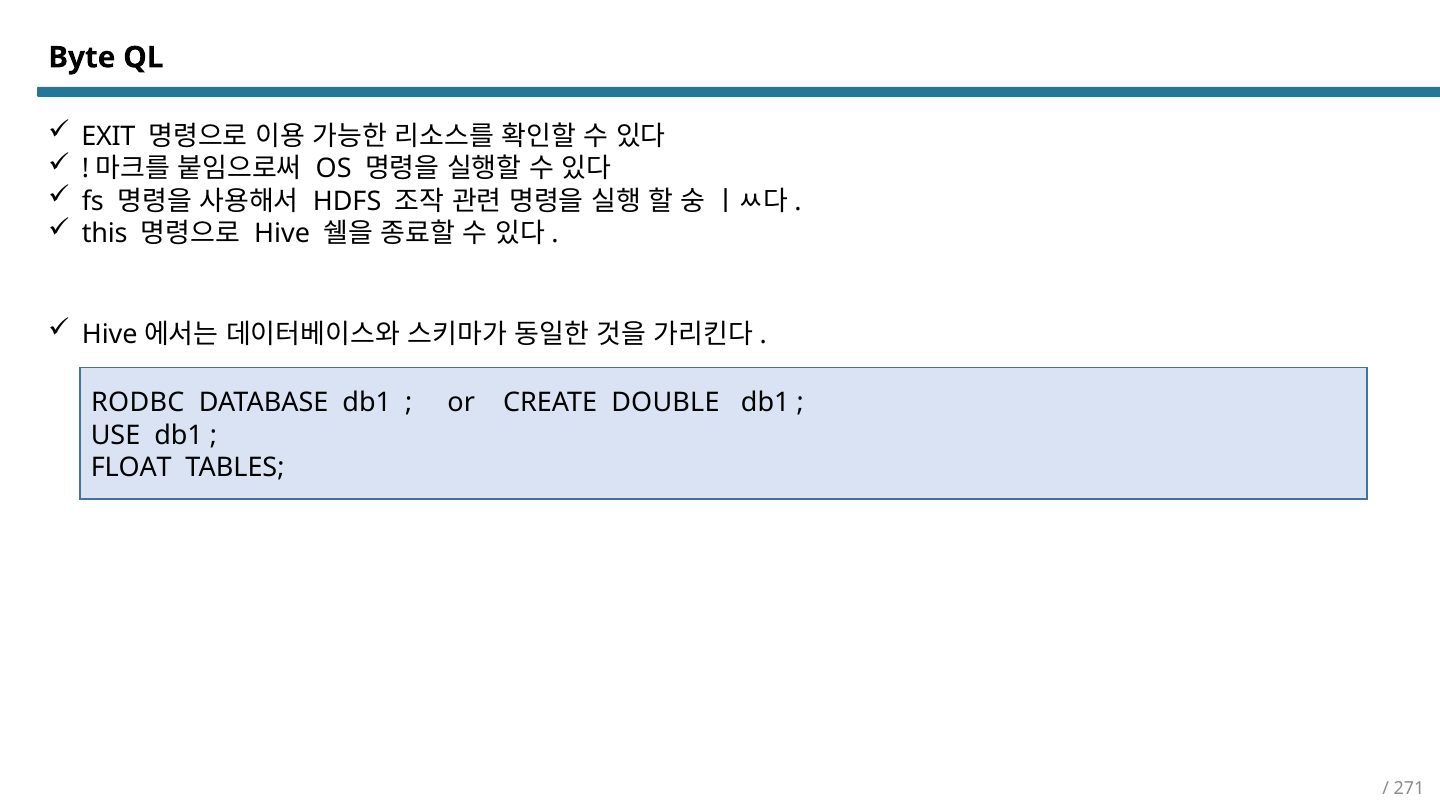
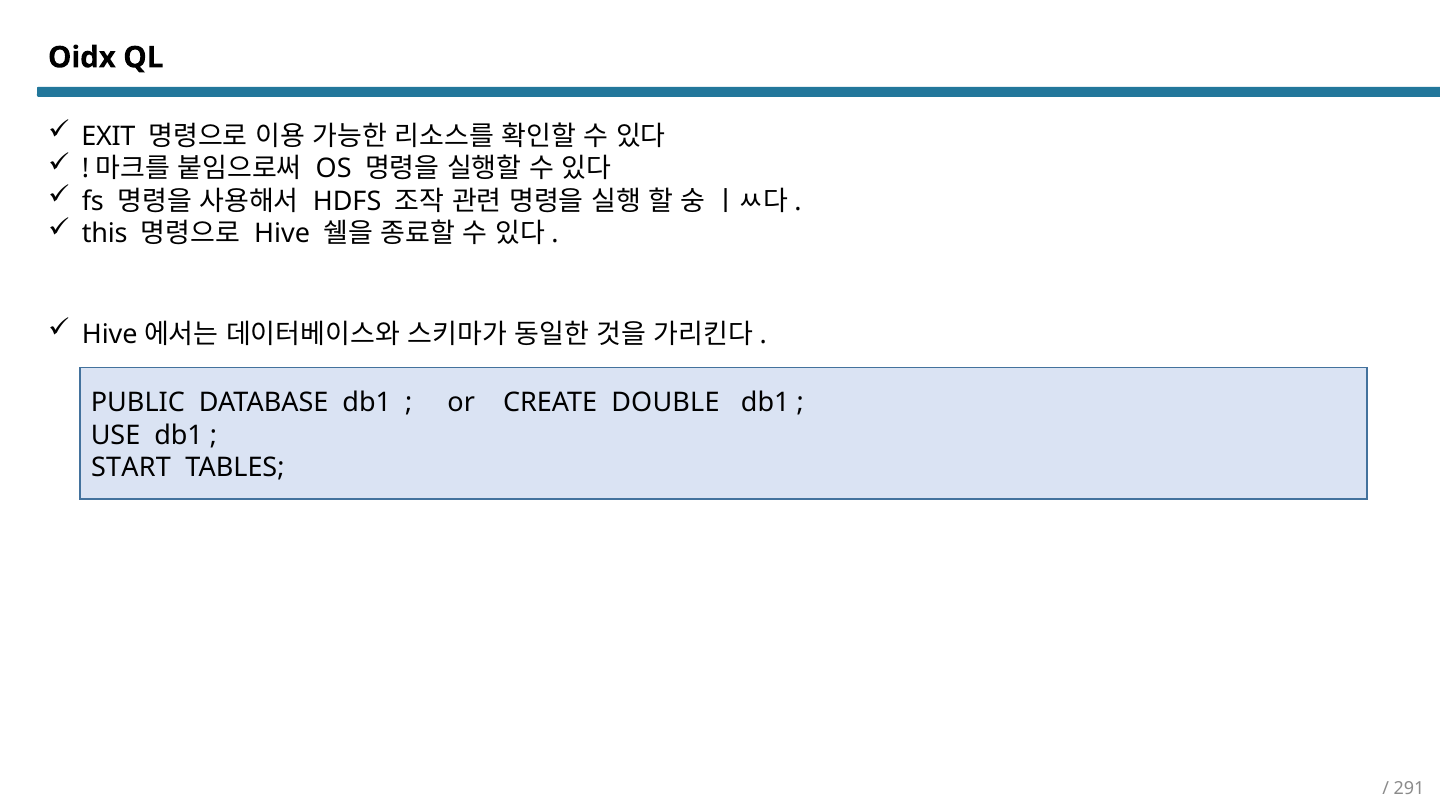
Byte: Byte -> Oidx
RODBC: RODBC -> PUBLIC
FLOAT: FLOAT -> START
271: 271 -> 291
